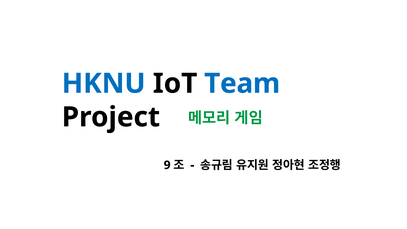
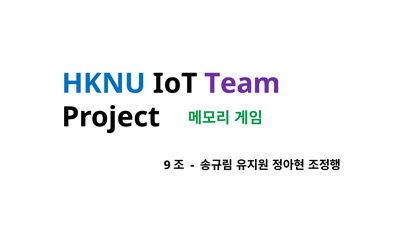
Team colour: blue -> purple
